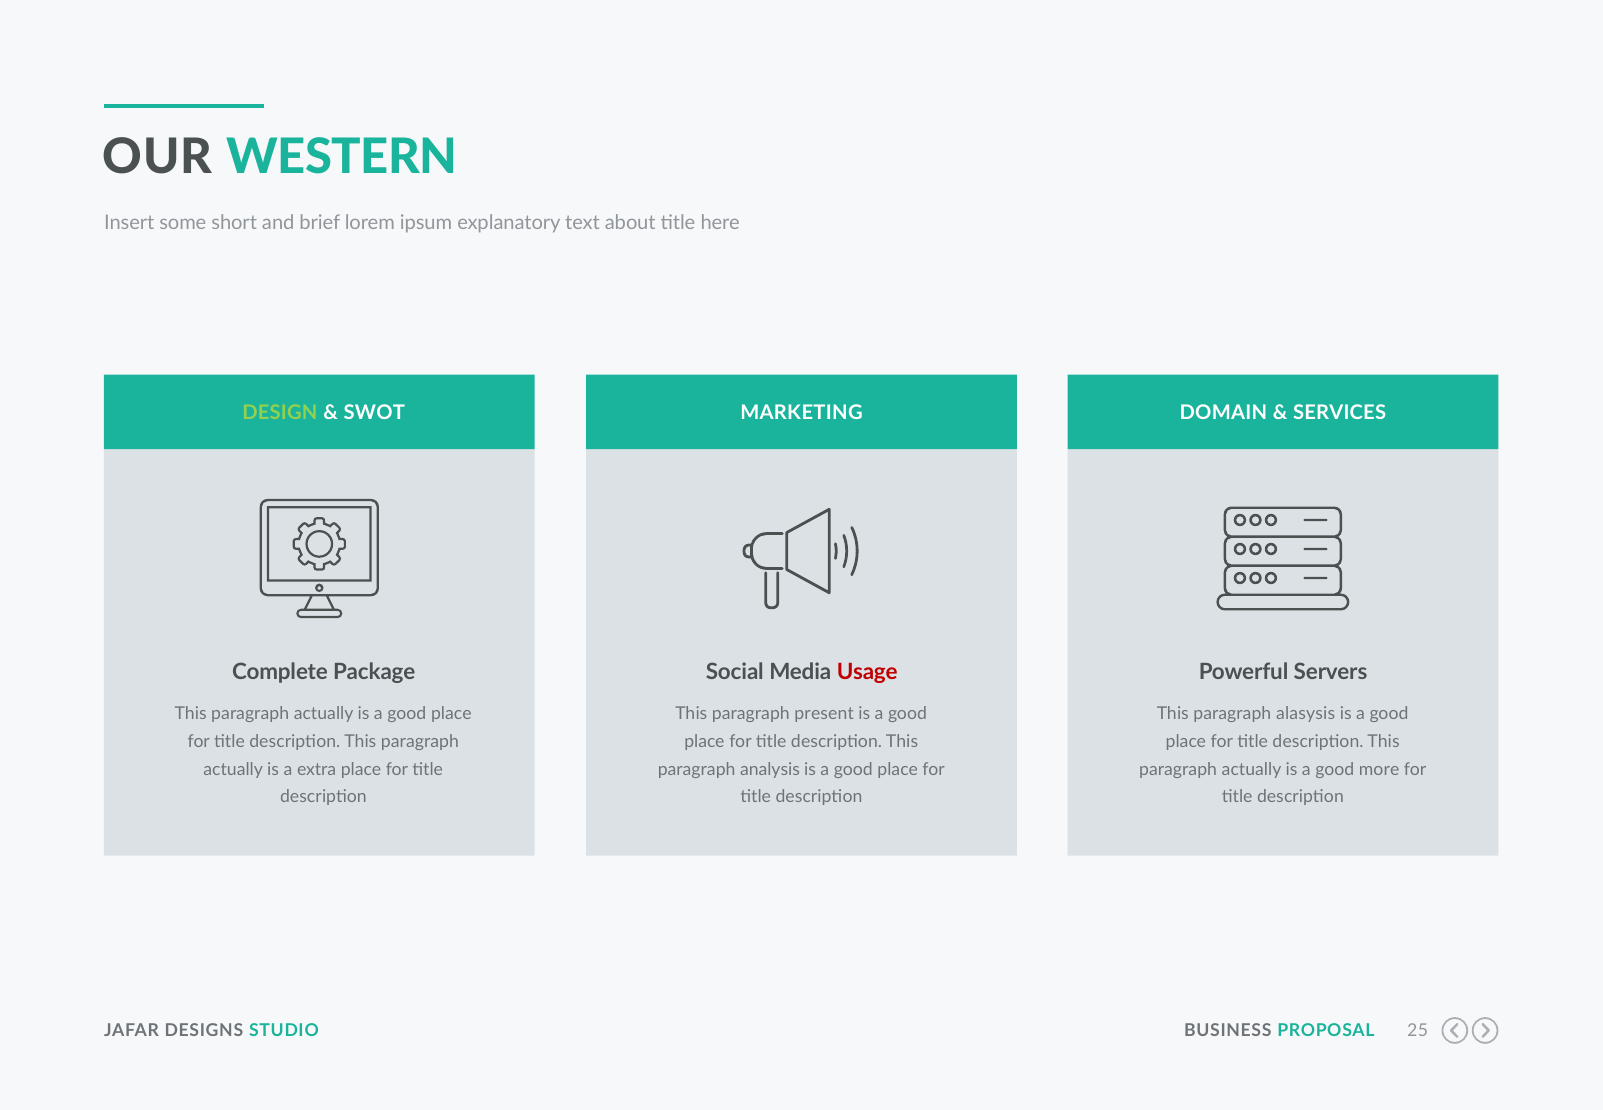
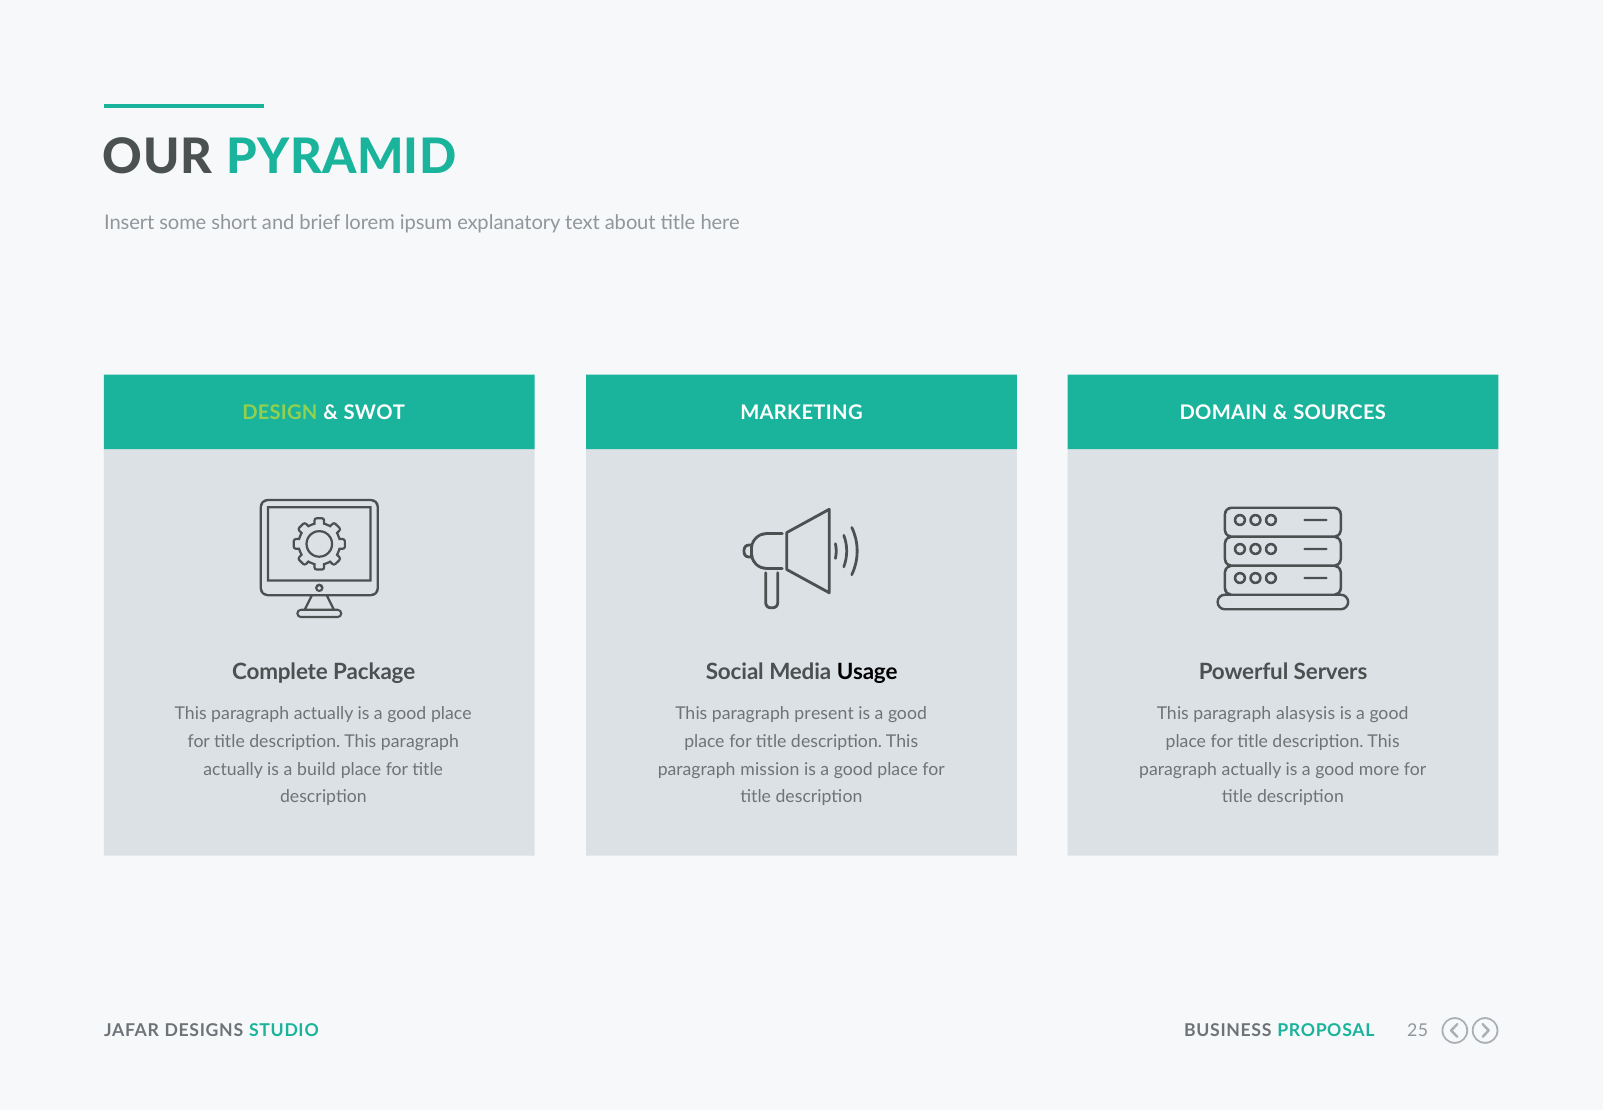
WESTERN: WESTERN -> PYRAMID
SERVICES: SERVICES -> SOURCES
Usage colour: red -> black
extra: extra -> build
analysis: analysis -> mission
